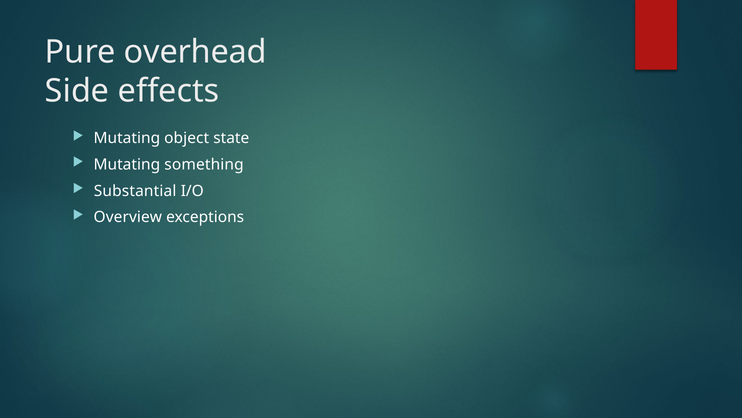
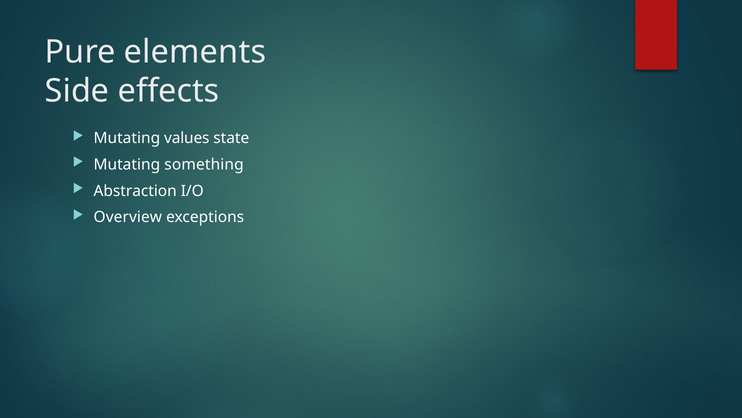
overhead: overhead -> elements
object: object -> values
Substantial: Substantial -> Abstraction
